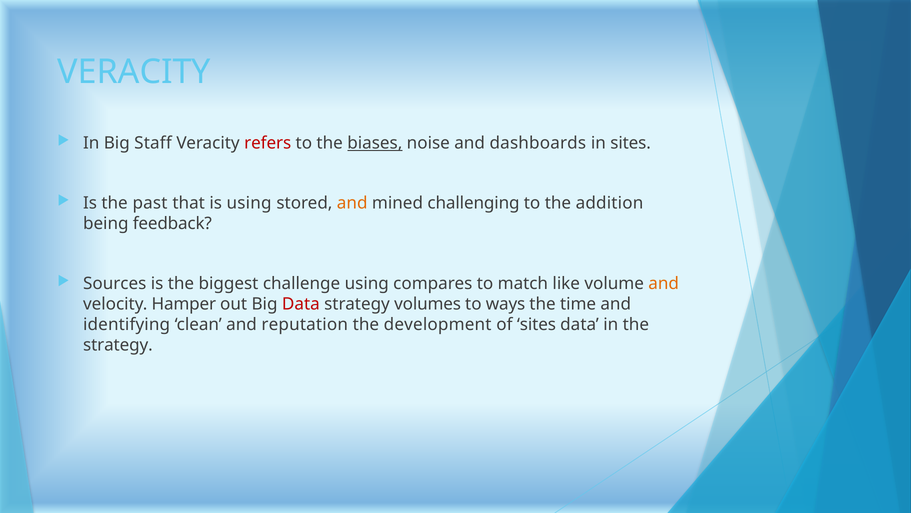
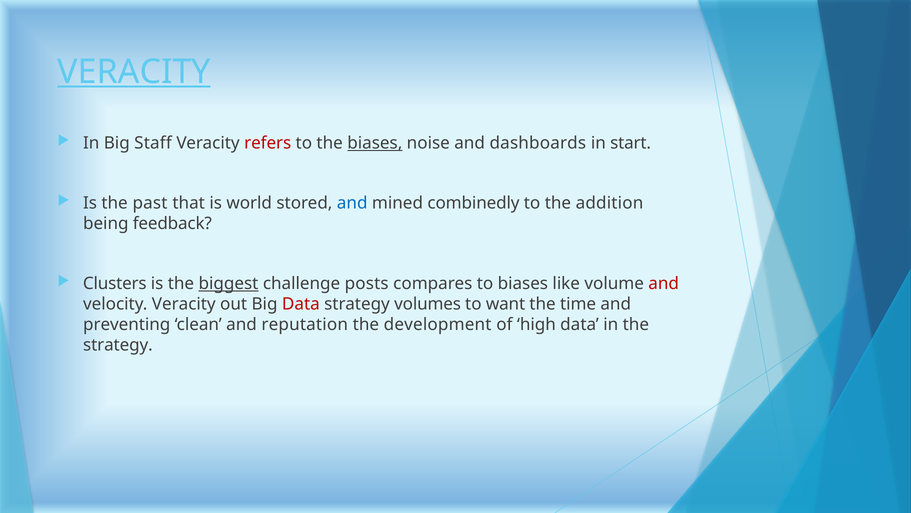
VERACITY at (134, 72) underline: none -> present
in sites: sites -> start
is using: using -> world
and at (352, 203) colour: orange -> blue
challenging: challenging -> combinedly
Sources: Sources -> Clusters
biggest underline: none -> present
challenge using: using -> posts
to match: match -> biases
and at (664, 283) colour: orange -> red
velocity Hamper: Hamper -> Veracity
ways: ways -> want
identifying: identifying -> preventing
of sites: sites -> high
